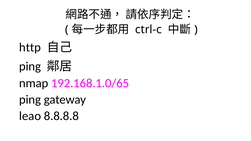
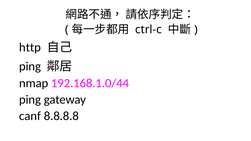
192.168.1.0/65: 192.168.1.0/65 -> 192.168.1.0/44
leao: leao -> canf
